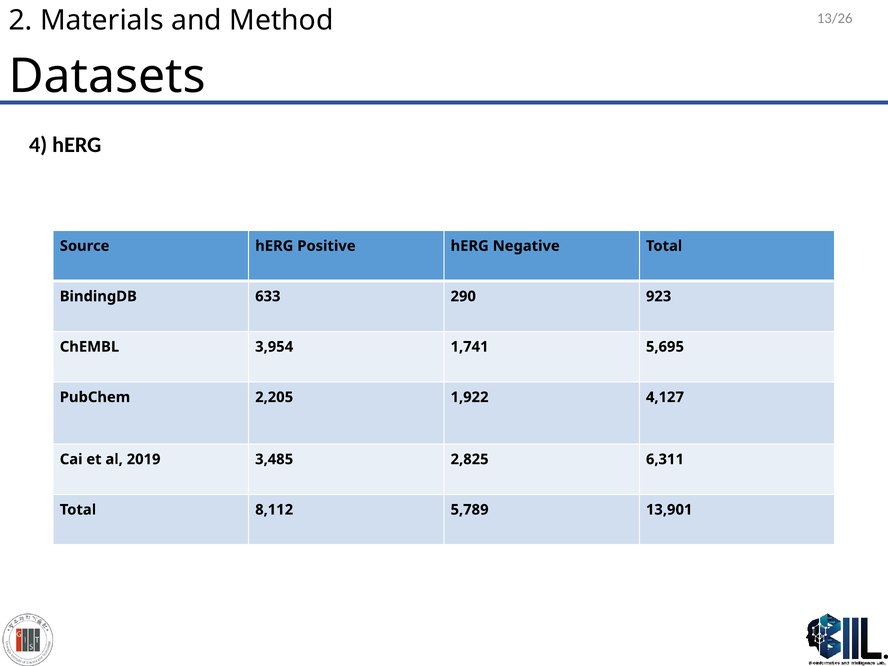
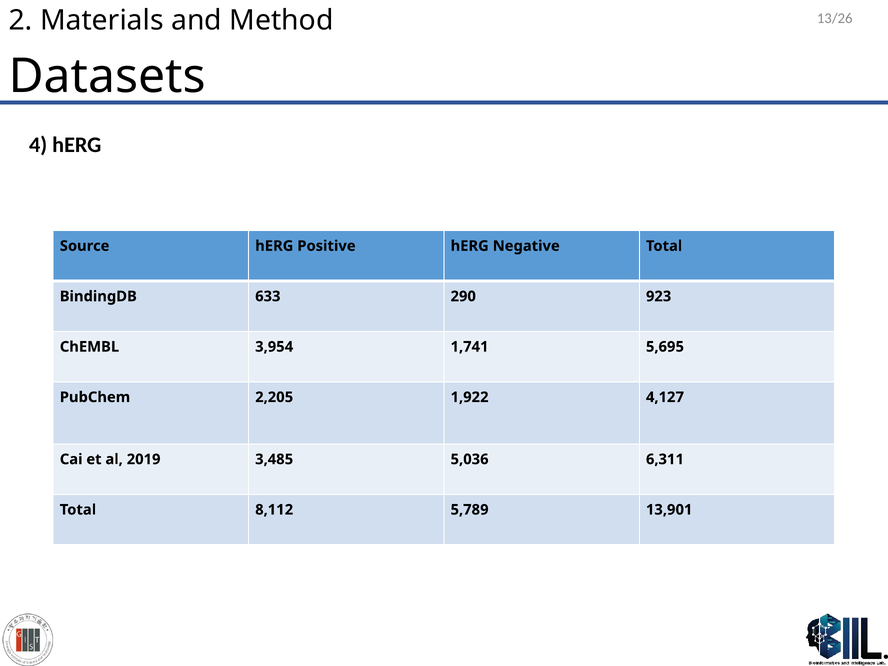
2,825: 2,825 -> 5,036
